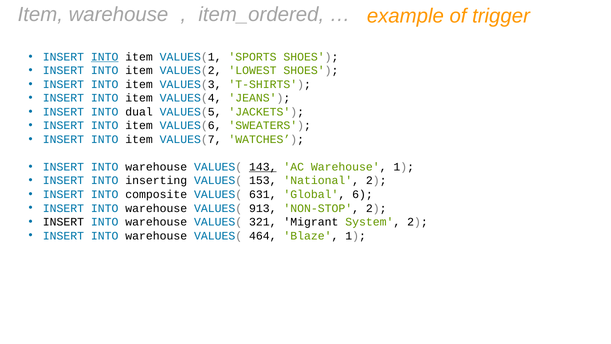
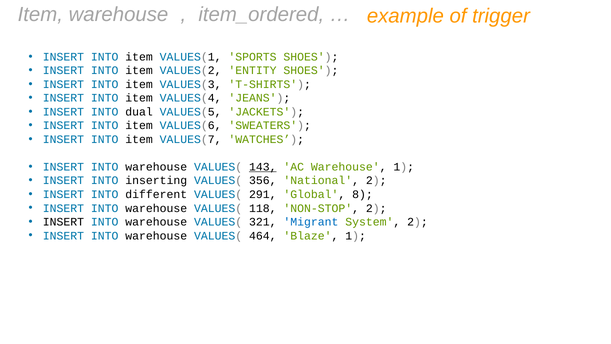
INTO at (105, 57) underline: present -> none
LOWEST: LOWEST -> ENTITY
153: 153 -> 356
composite: composite -> different
631: 631 -> 291
6: 6 -> 8
913: 913 -> 118
Migrant colour: black -> blue
